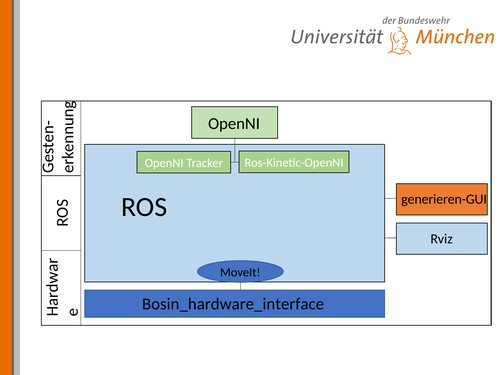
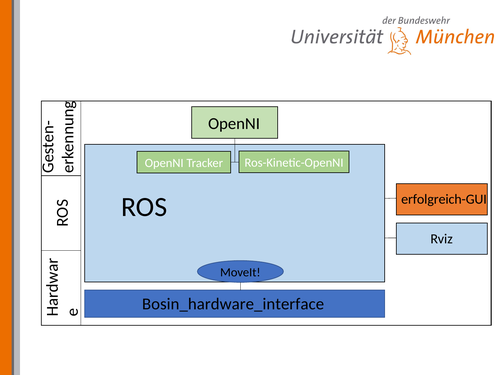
generieren-GUI: generieren-GUI -> erfolgreich-GUI
